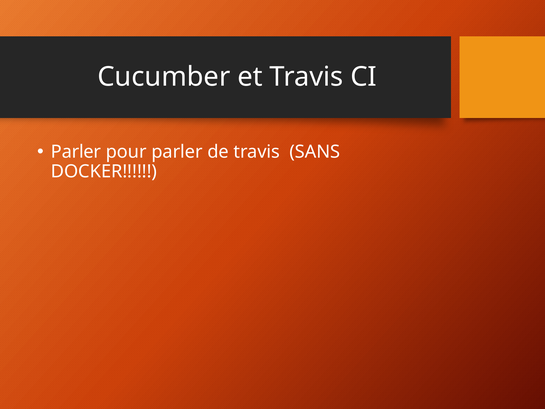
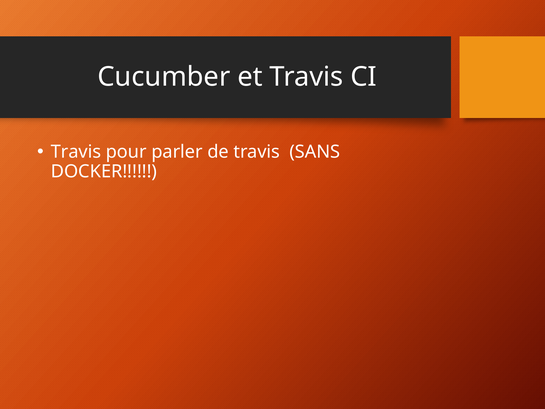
Parler at (76, 152): Parler -> Travis
